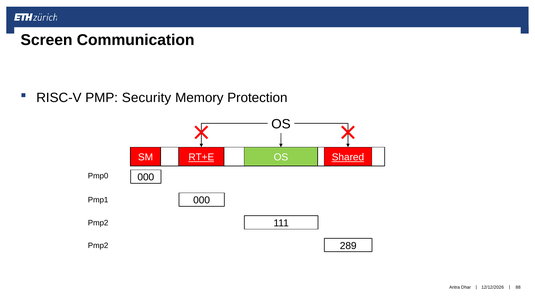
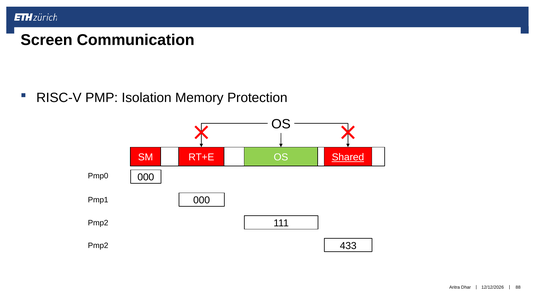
Security: Security -> Isolation
RT+E underline: present -> none
289: 289 -> 433
